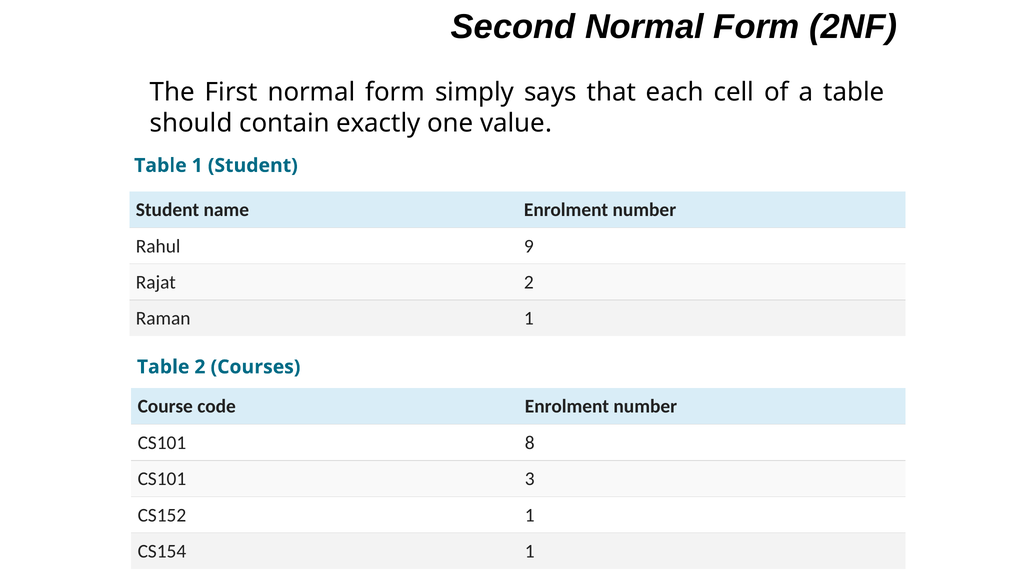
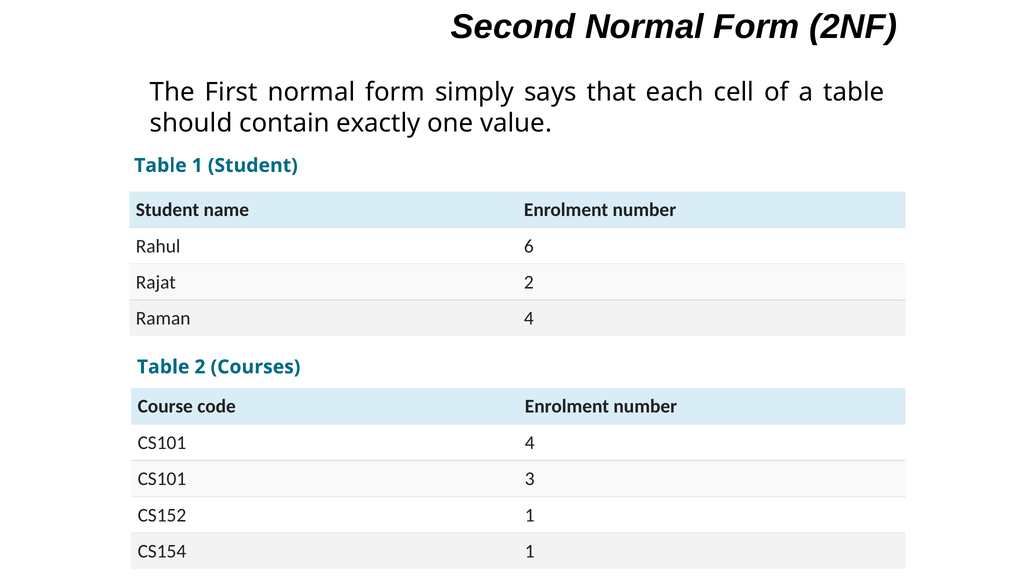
9: 9 -> 6
Raman 1: 1 -> 4
CS101 8: 8 -> 4
